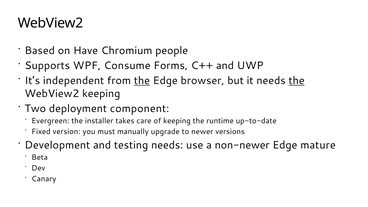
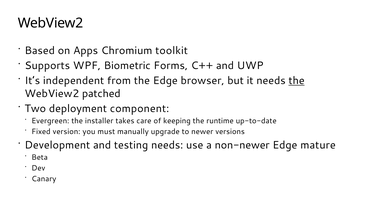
Have: Have -> Apps
people: people -> toolkit
Consume: Consume -> Biometric
the at (142, 81) underline: present -> none
WebView2 keeping: keeping -> patched
